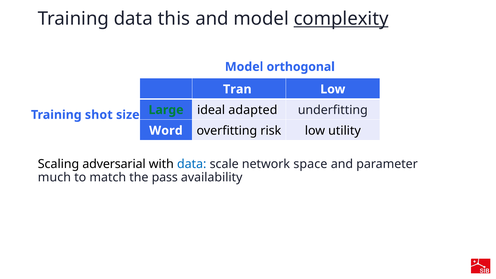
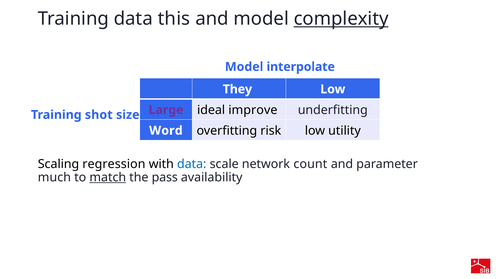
orthogonal: orthogonal -> interpolate
Tran: Tran -> They
Large colour: green -> purple
adapted: adapted -> improve
adversarial: adversarial -> regression
space: space -> count
match underline: none -> present
